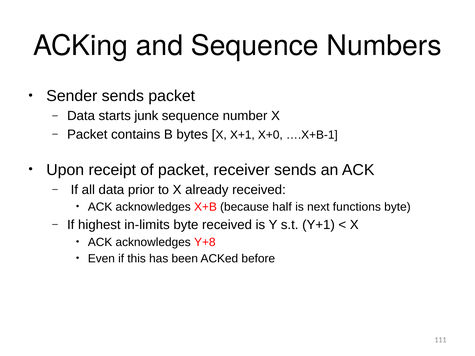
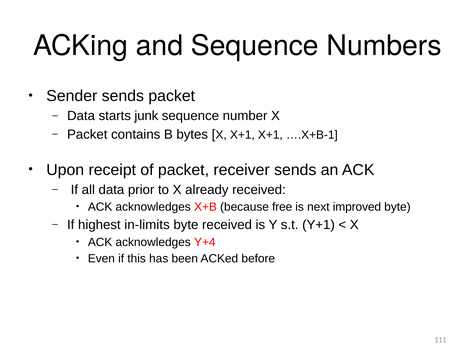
X+1 X+0: X+0 -> X+1
half: half -> free
functions: functions -> improved
Y+8: Y+8 -> Y+4
